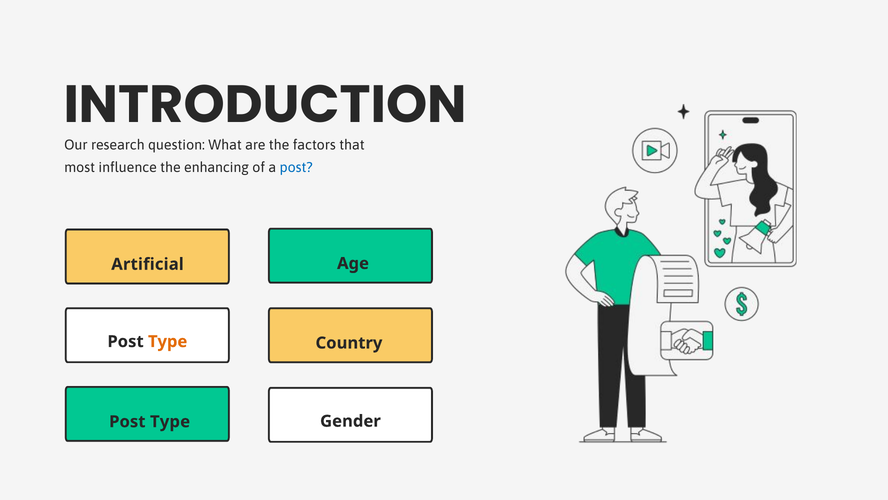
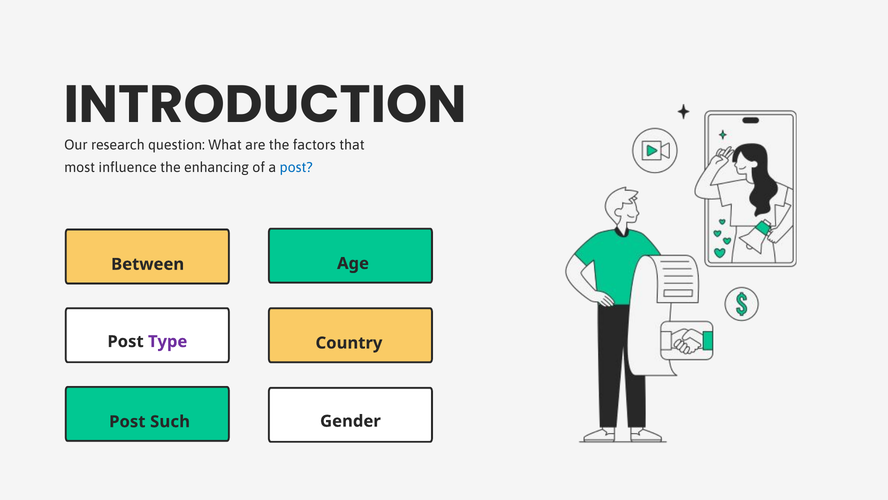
Artificial: Artificial -> Between
Type at (168, 341) colour: orange -> purple
Type at (170, 421): Type -> Such
